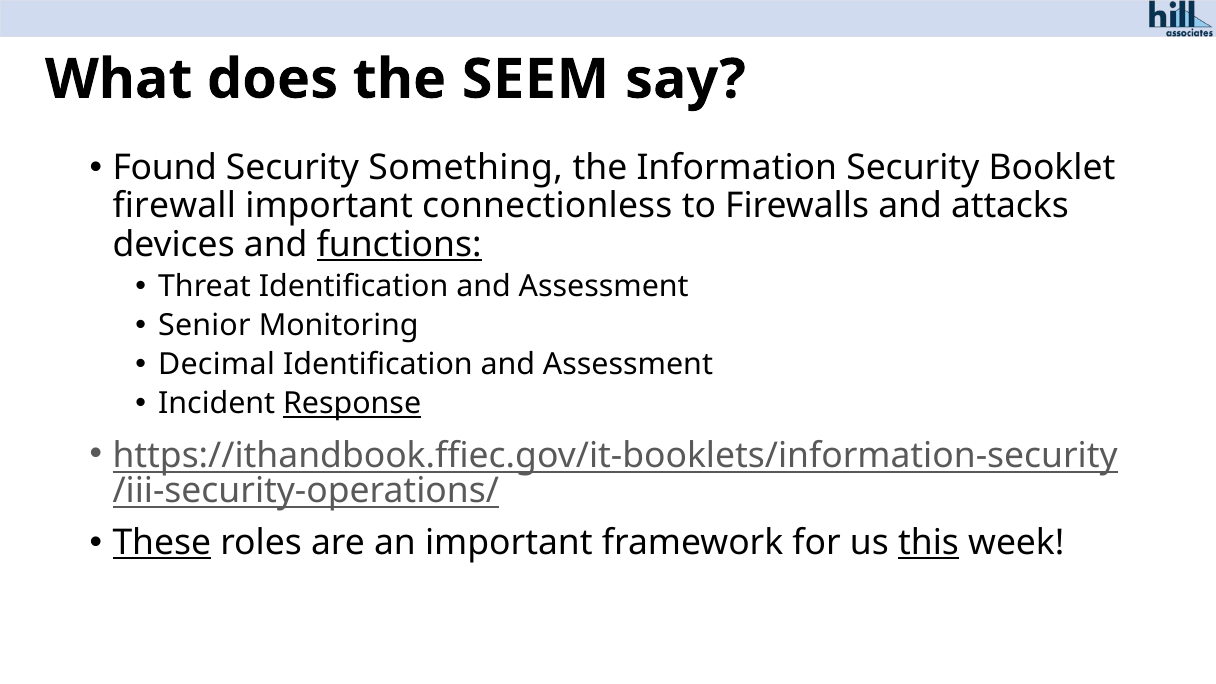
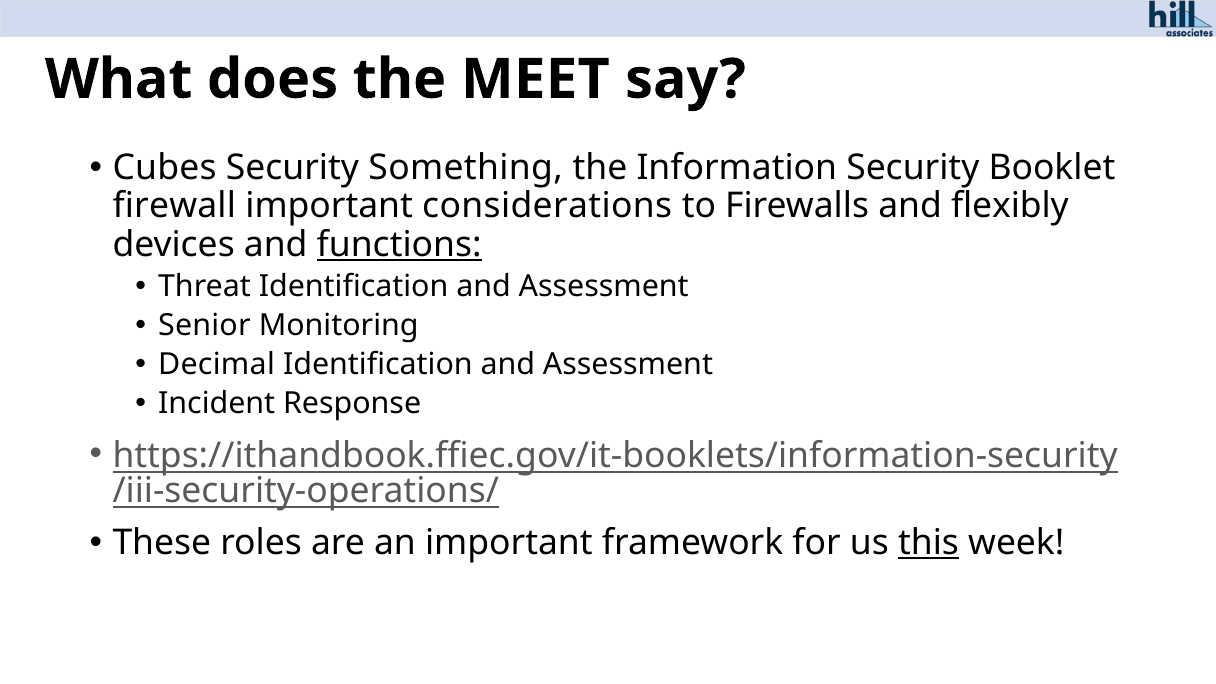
SEEM: SEEM -> MEET
Found: Found -> Cubes
connectionless: connectionless -> considerations
attacks: attacks -> flexibly
Response underline: present -> none
These underline: present -> none
